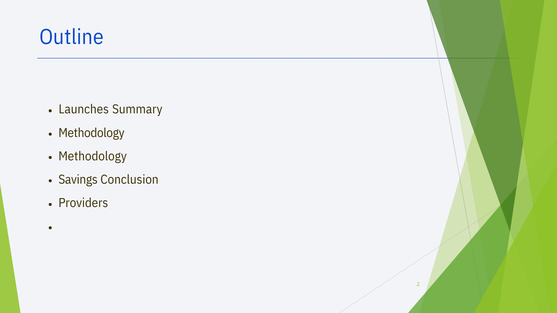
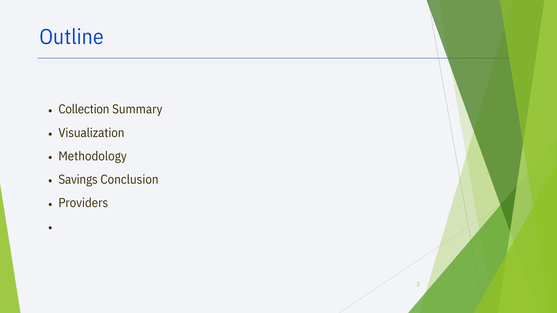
Launches: Launches -> Collection
Methodology at (91, 133): Methodology -> Visualization
